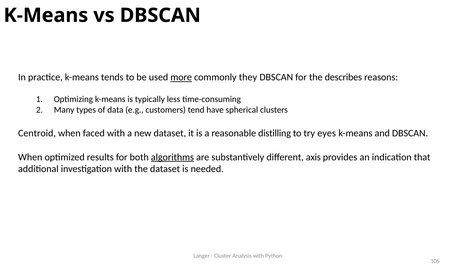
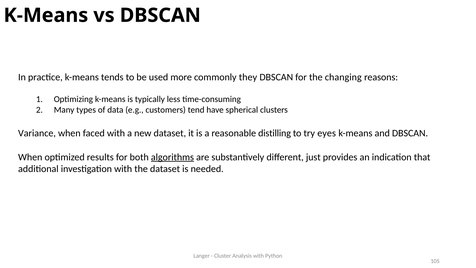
more underline: present -> none
describes: describes -> changing
Centroid: Centroid -> Variance
axis: axis -> just
